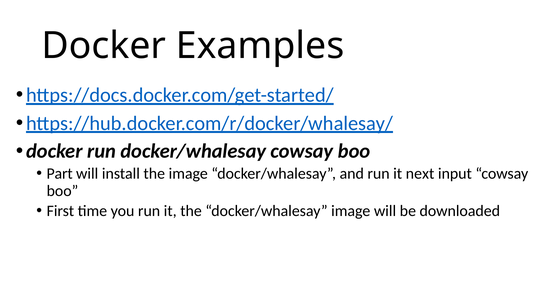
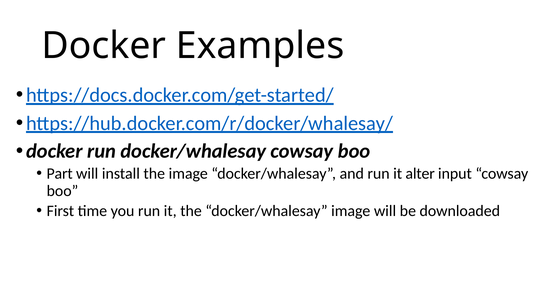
next: next -> alter
